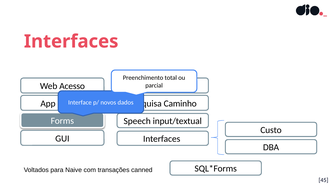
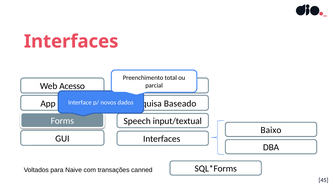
Caminho: Caminho -> Baseado
Custo: Custo -> Baixo
